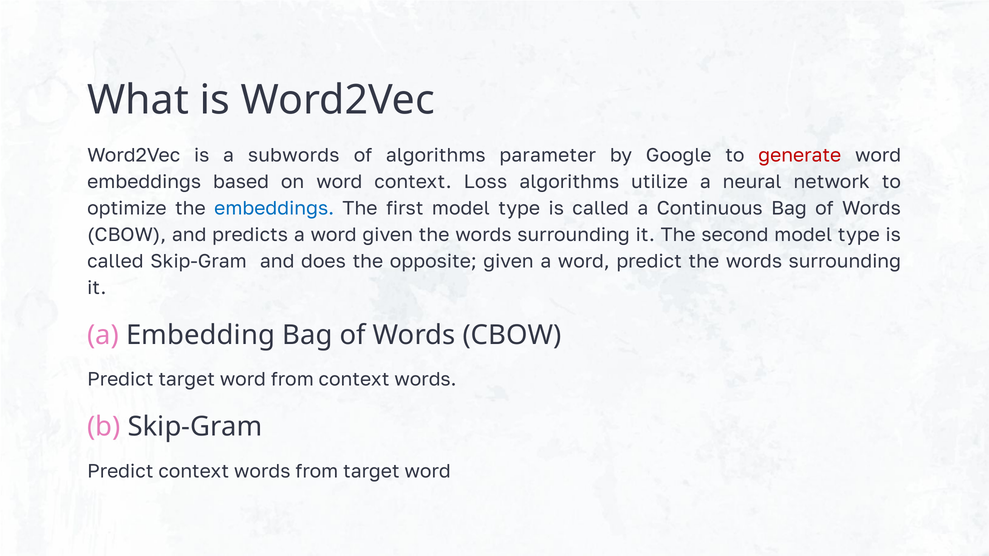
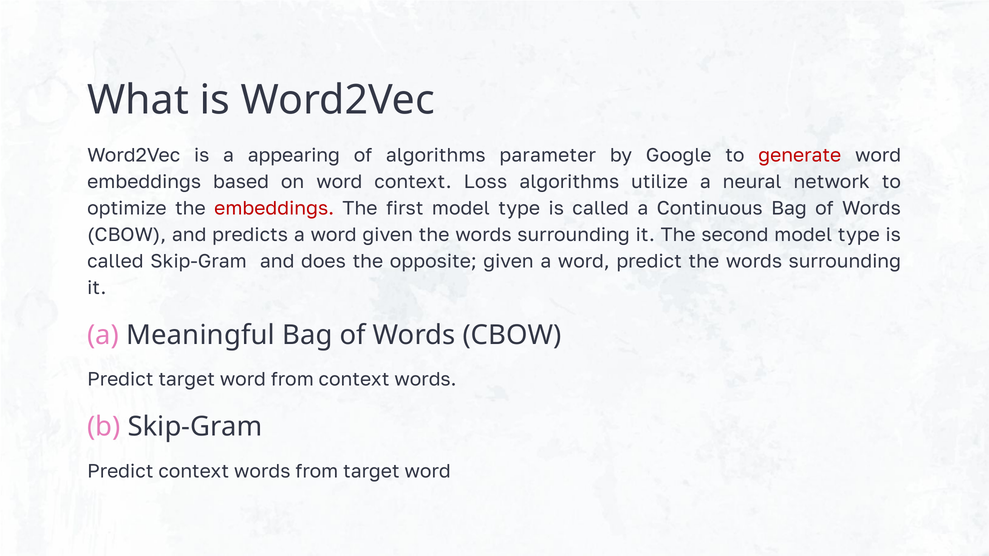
subwords: subwords -> appearing
embeddings at (274, 208) colour: blue -> red
Embedding: Embedding -> Meaningful
